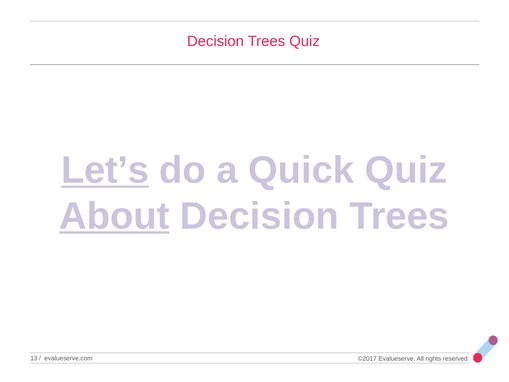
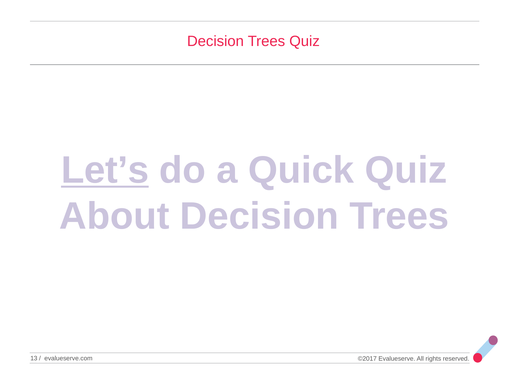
About underline: present -> none
